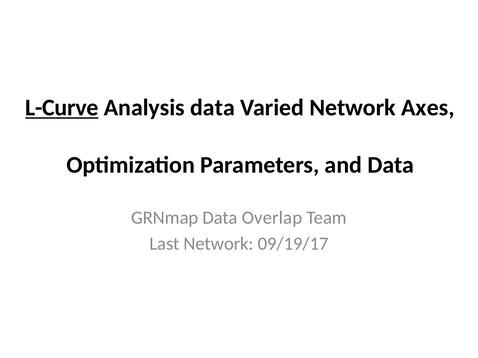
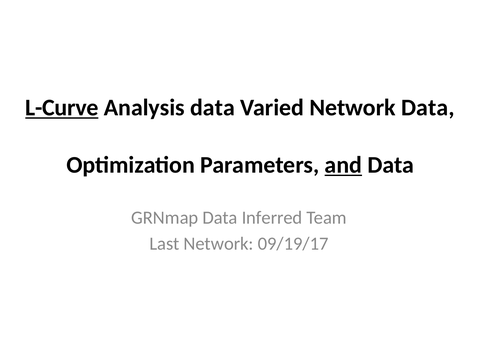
Network Axes: Axes -> Data
and underline: none -> present
Overlap: Overlap -> Inferred
